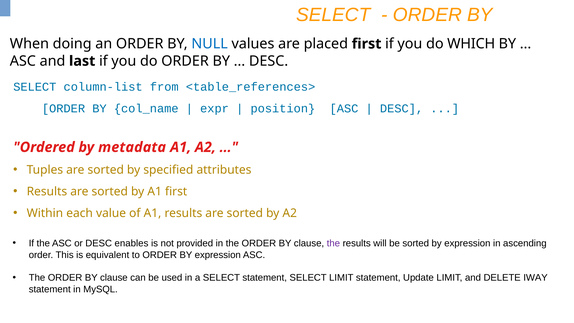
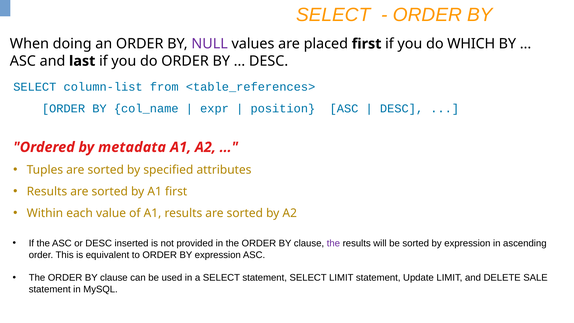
NULL colour: blue -> purple
enables: enables -> inserted
IWAY: IWAY -> SALE
